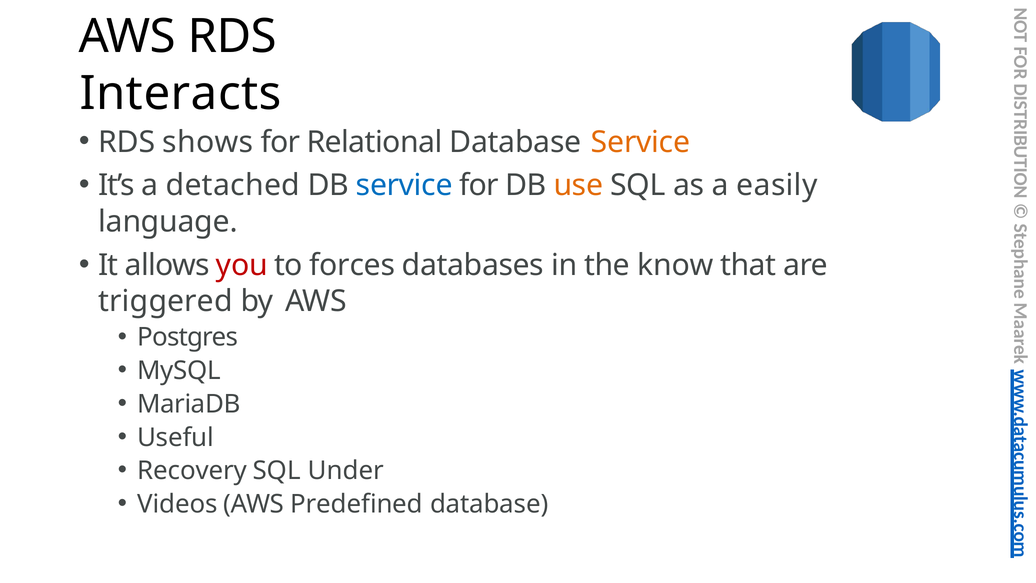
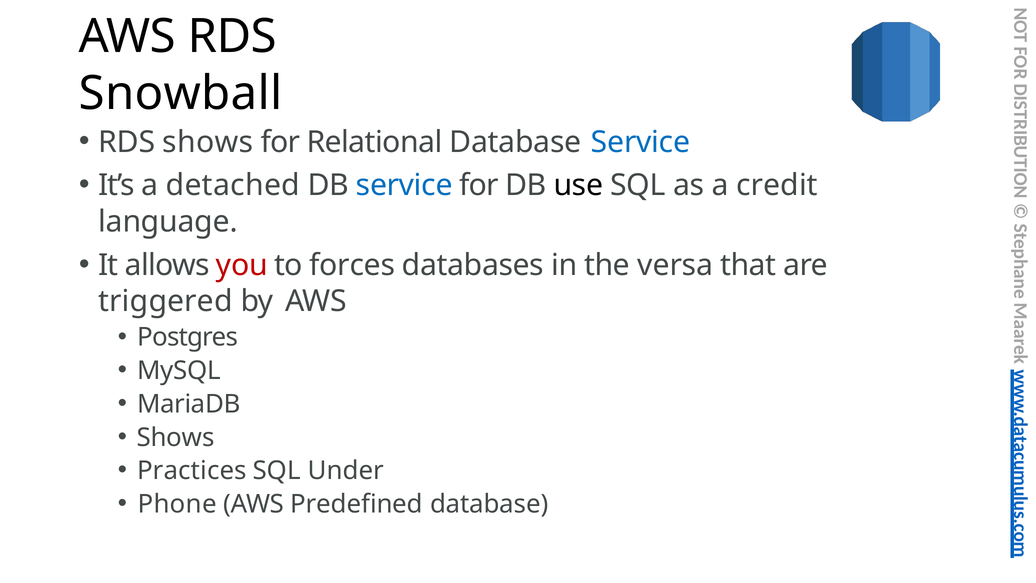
Interacts: Interacts -> Snowball
Service at (641, 142) colour: orange -> blue
use colour: orange -> black
easily: easily -> credit
know: know -> versa
Useful at (176, 437): Useful -> Shows
Recovery: Recovery -> Practices
Videos: Videos -> Phone
